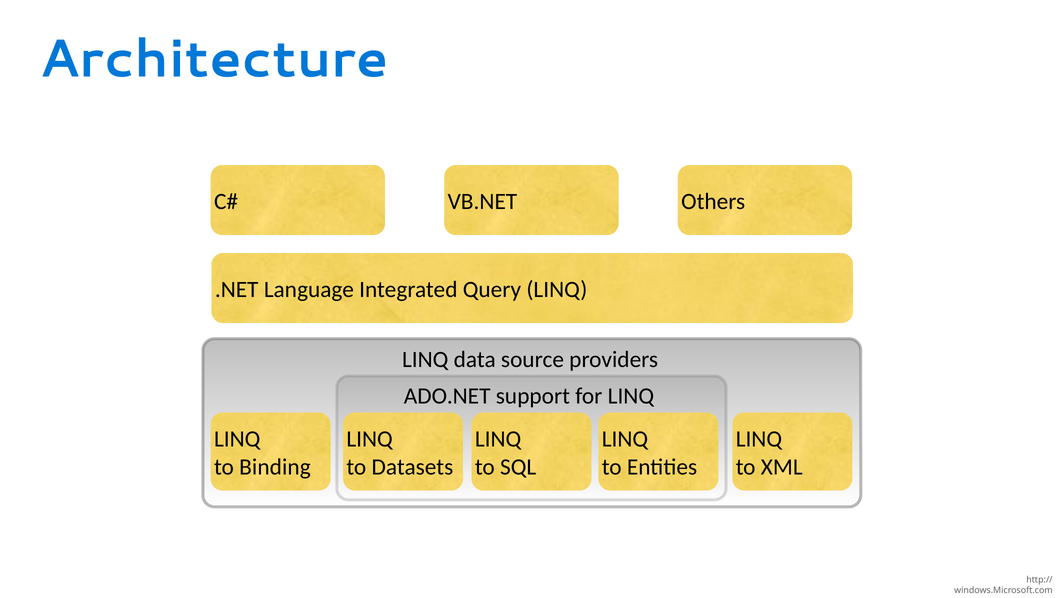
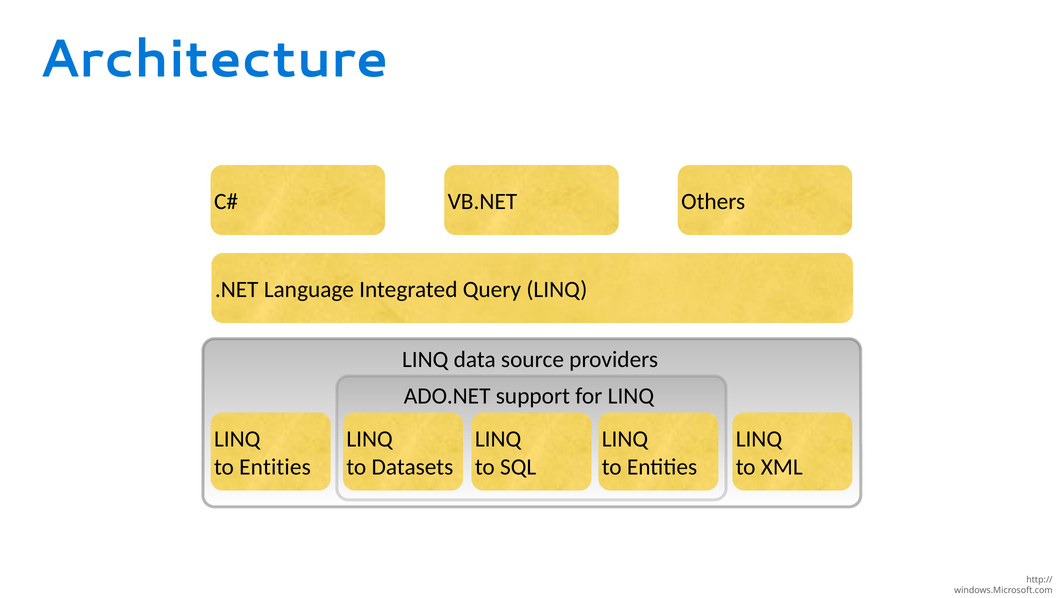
Binding at (275, 467): Binding -> Entities
